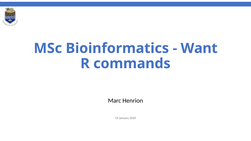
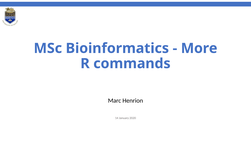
Want: Want -> More
